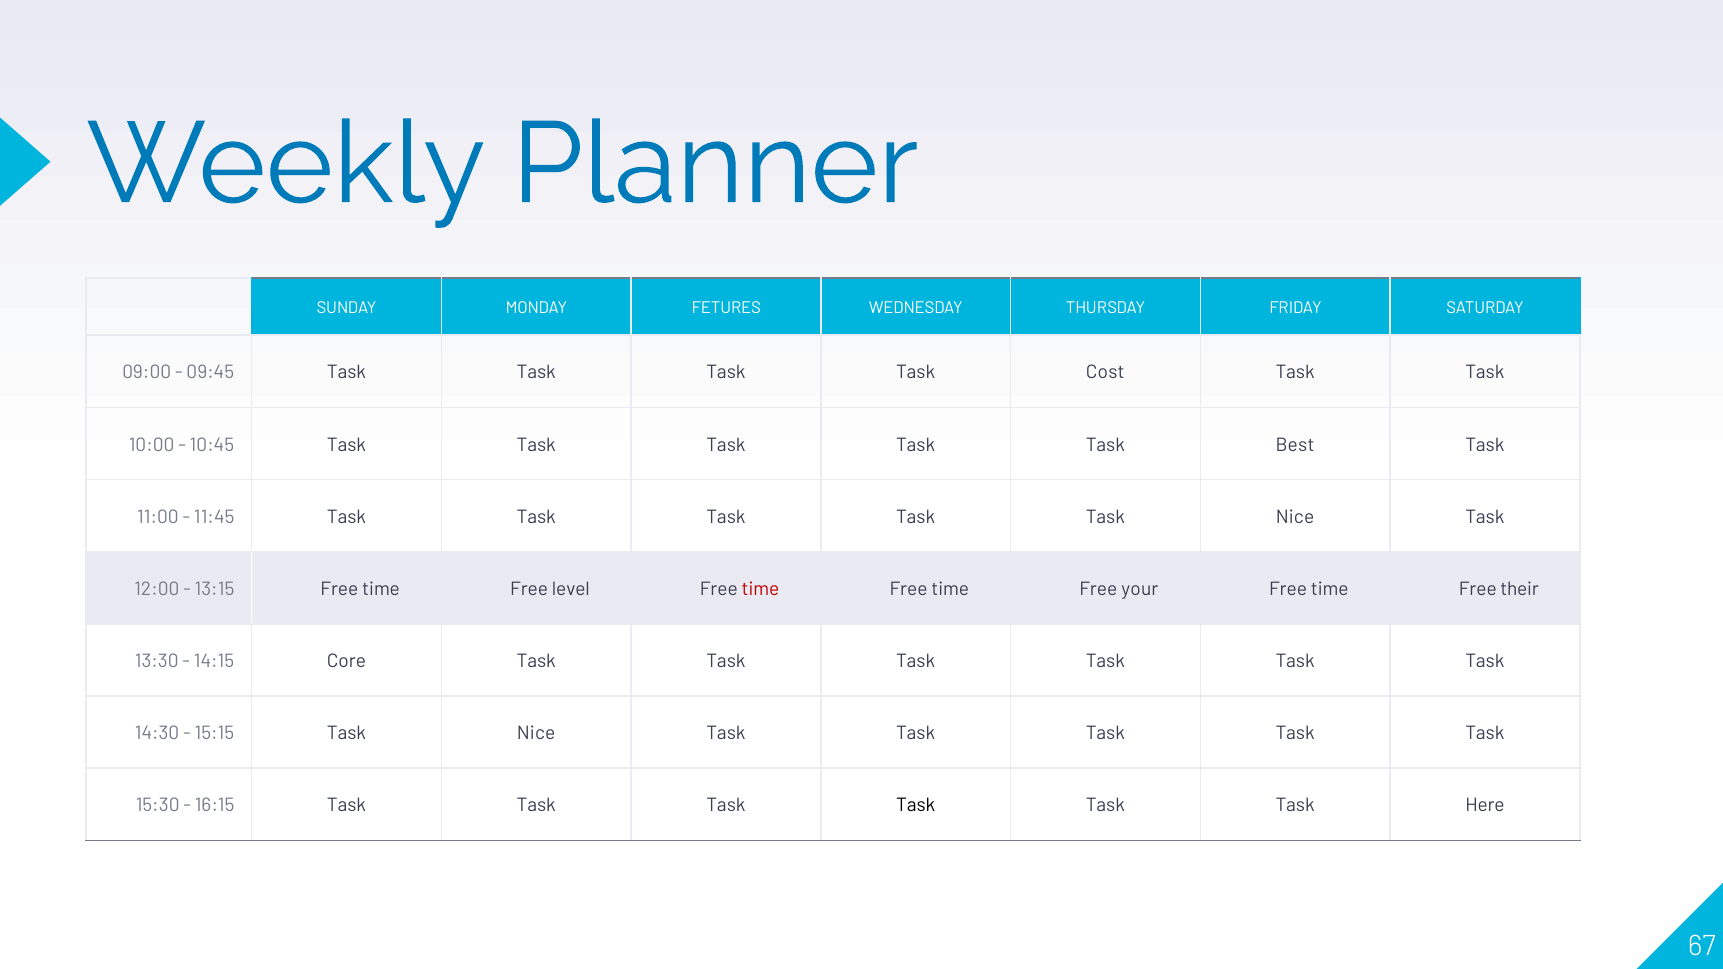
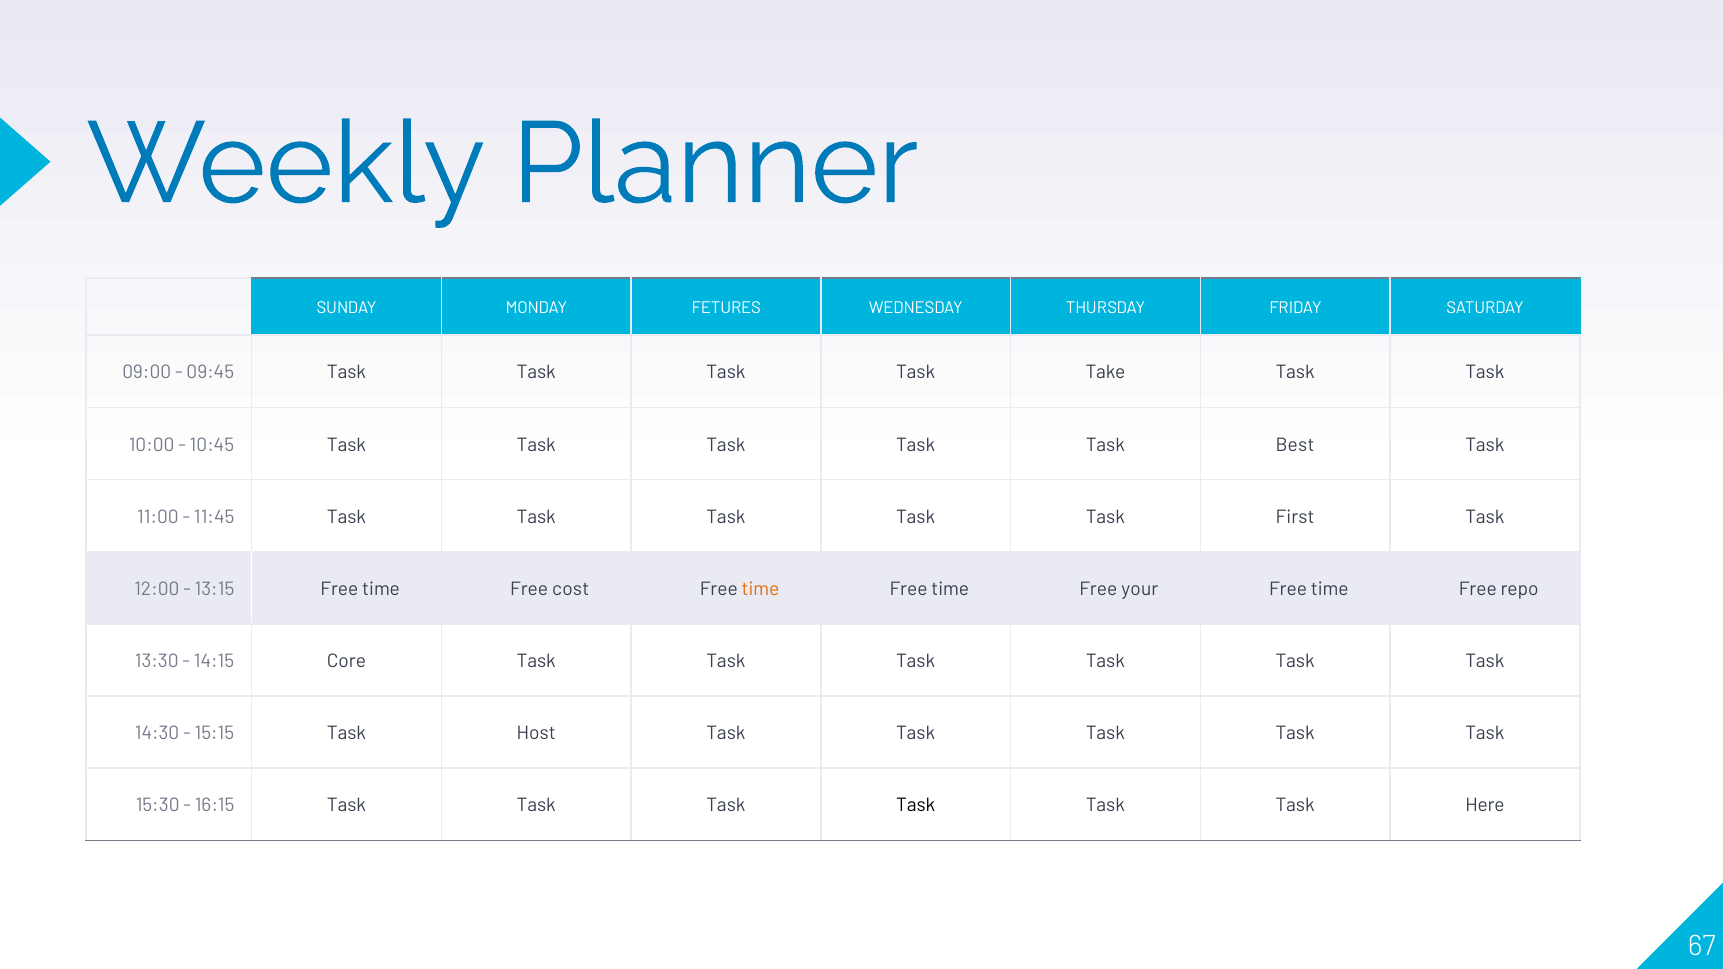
Cost: Cost -> Take
Task Task Nice: Nice -> First
level: level -> cost
time at (761, 589) colour: red -> orange
their: their -> repo
15:15 Task Nice: Nice -> Host
